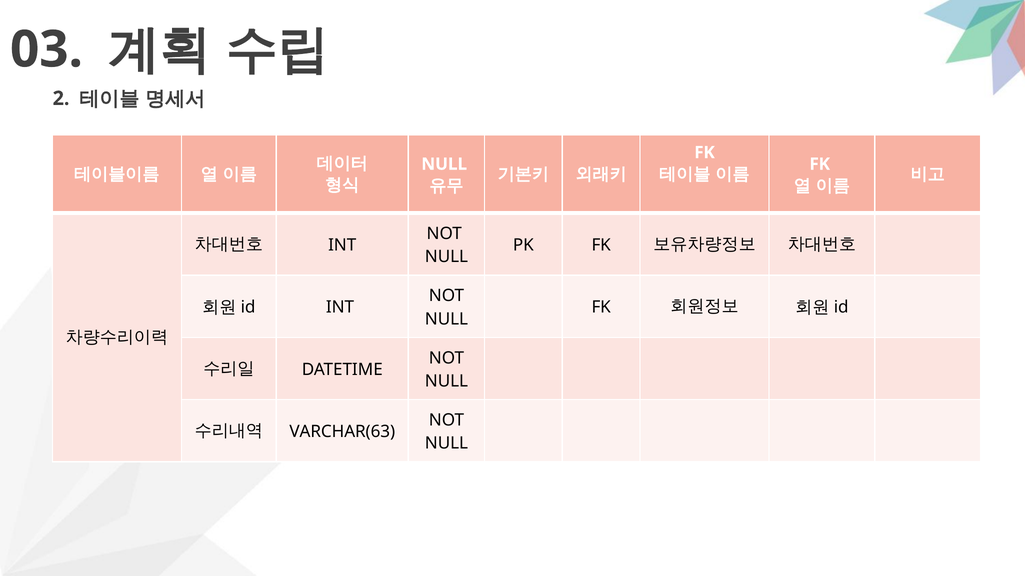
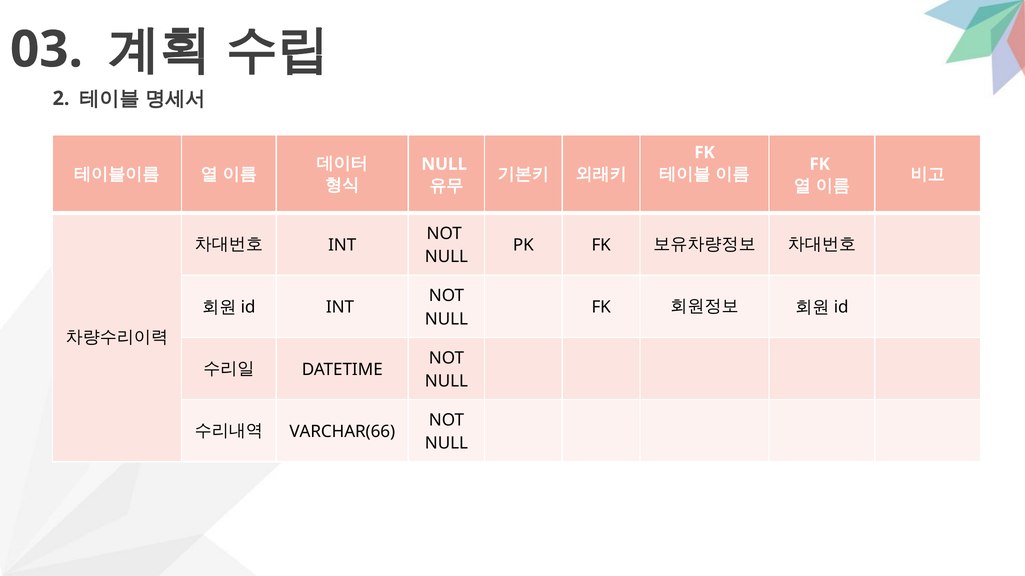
VARCHAR(63: VARCHAR(63 -> VARCHAR(66
